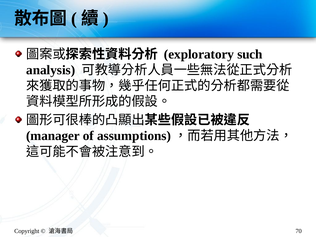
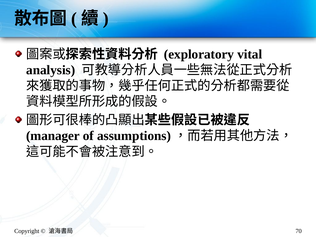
such: such -> vital
